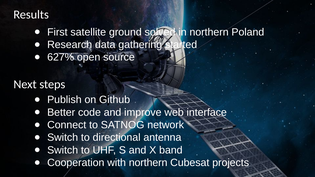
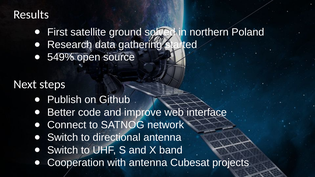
627%: 627% -> 549%
with northern: northern -> antenna
